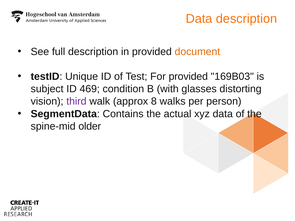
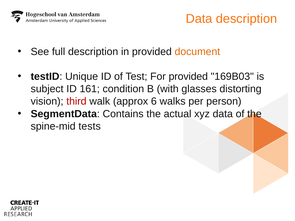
469: 469 -> 161
third colour: purple -> red
8: 8 -> 6
older: older -> tests
